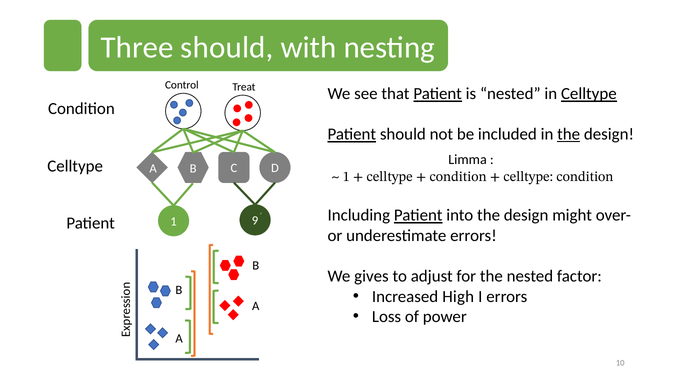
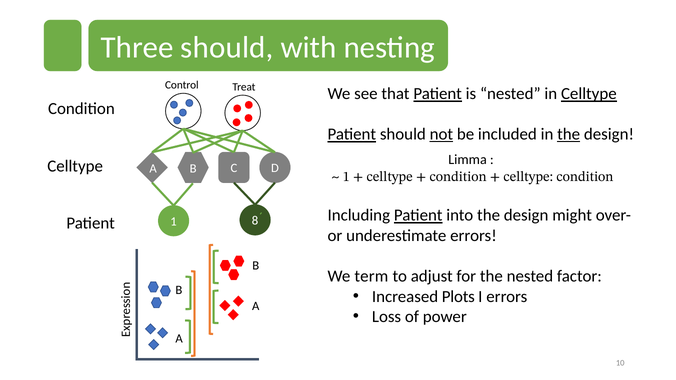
not underline: none -> present
9: 9 -> 8
gives: gives -> term
High: High -> Plots
